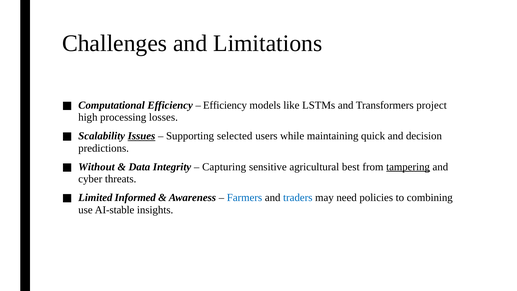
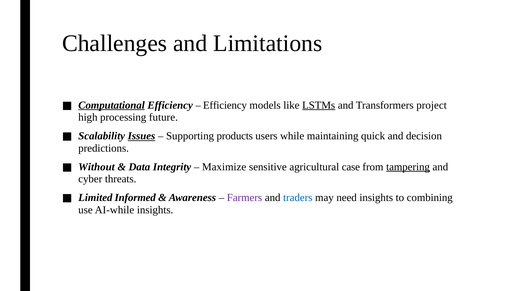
Computational underline: none -> present
LSTMs underline: none -> present
losses: losses -> future
selected: selected -> products
Capturing: Capturing -> Maximize
best: best -> case
Farmers colour: blue -> purple
need policies: policies -> insights
AI-stable: AI-stable -> AI-while
